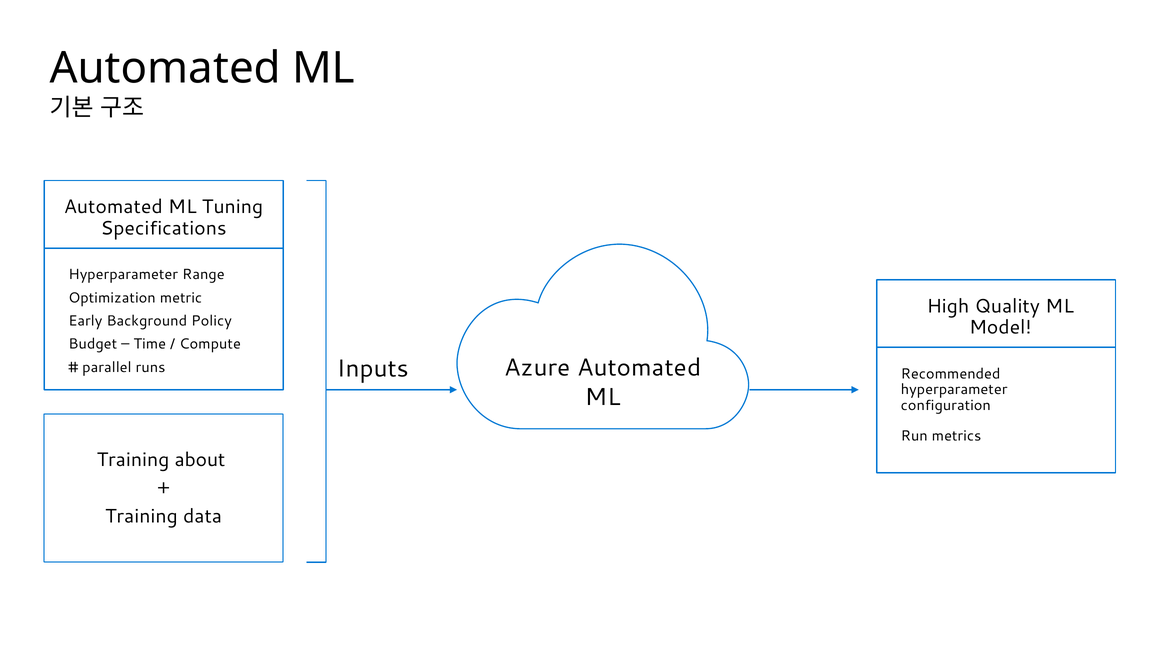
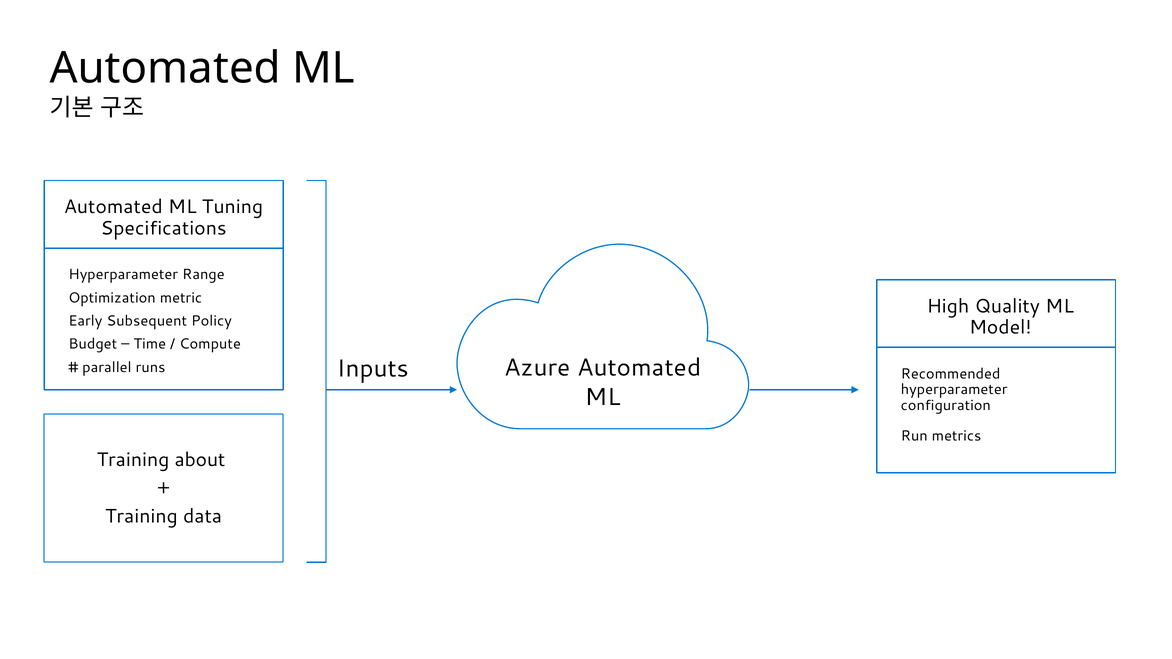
Background: Background -> Subsequent
